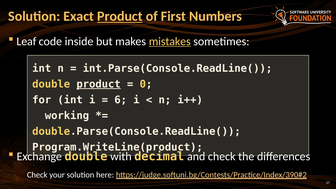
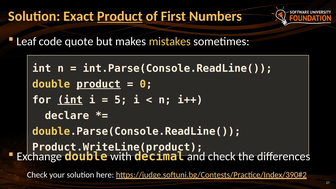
inside: inside -> quote
mistakes underline: present -> none
int at (70, 100) underline: none -> present
6: 6 -> 5
working: working -> declare
Program.WriteLine(product: Program.WriteLine(product -> Product.WriteLine(product
